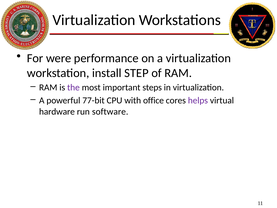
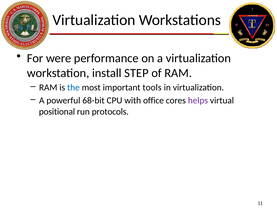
the colour: purple -> blue
steps: steps -> tools
77-bit: 77-bit -> 68-bit
hardware: hardware -> positional
software: software -> protocols
